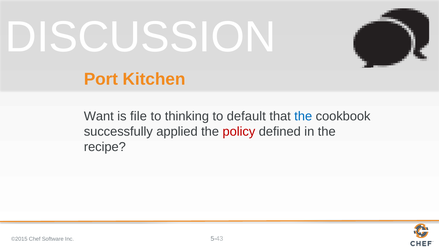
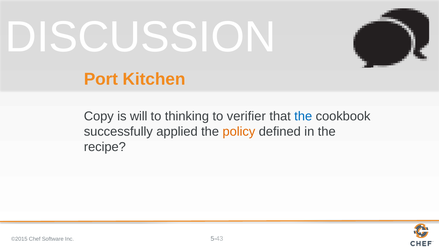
Want: Want -> Copy
file: file -> will
default: default -> verifier
policy colour: red -> orange
